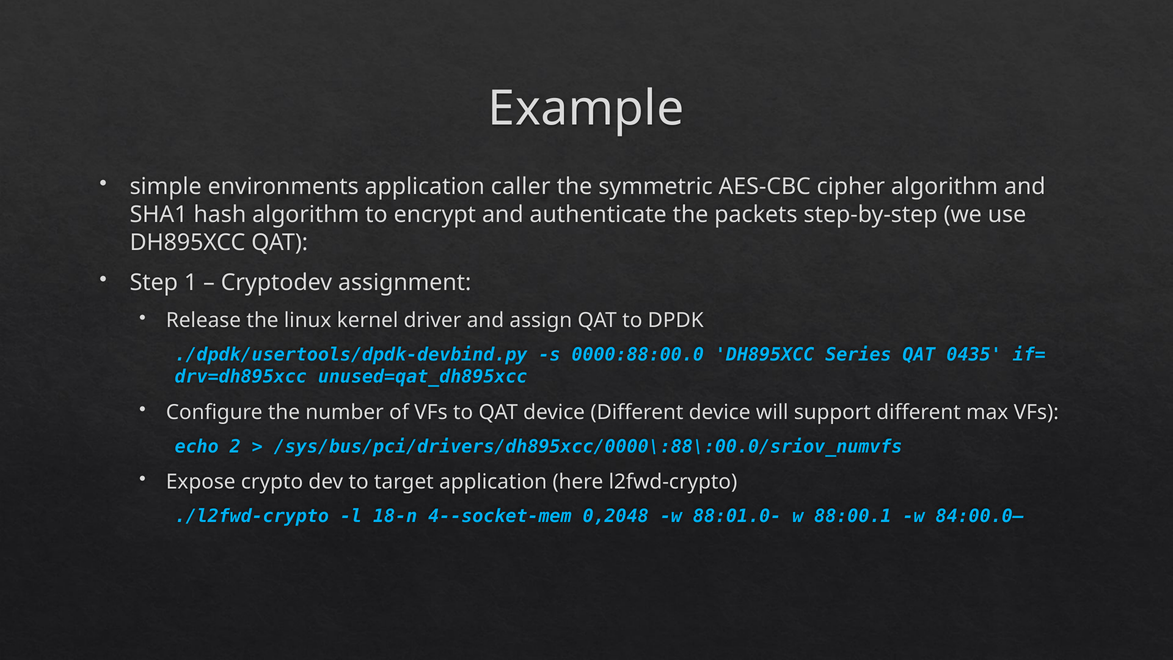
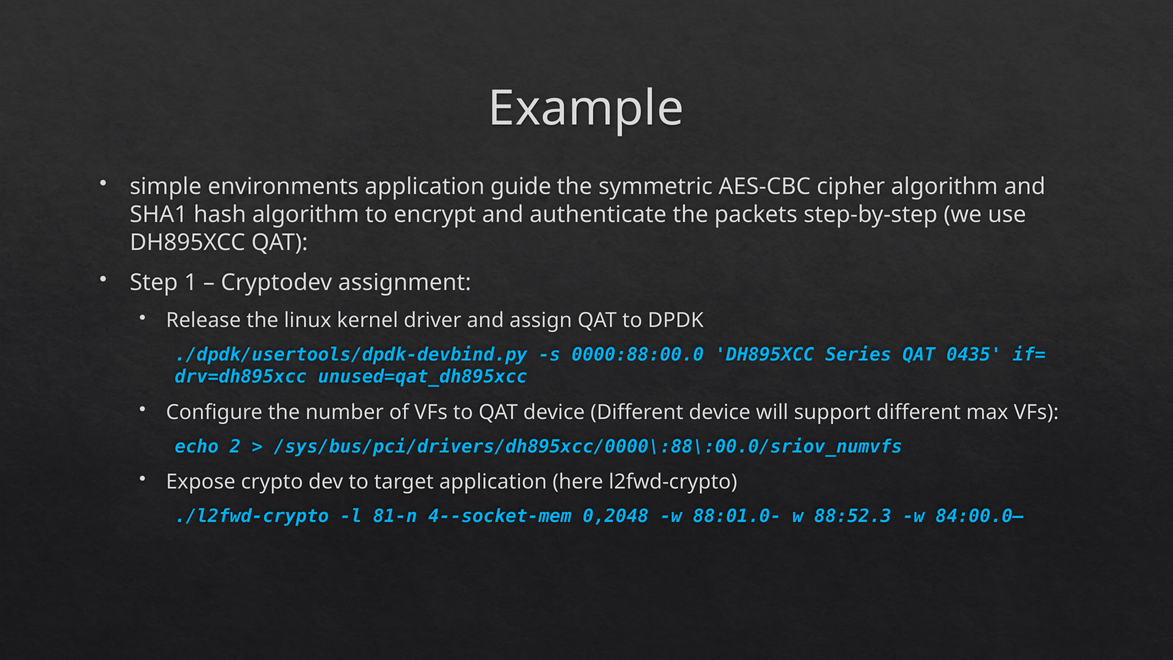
caller: caller -> guide
18-n: 18-n -> 81-n
88:00.1: 88:00.1 -> 88:52.3
